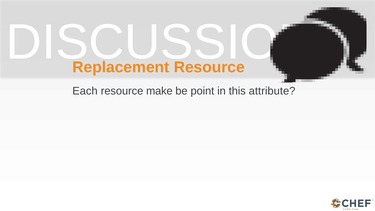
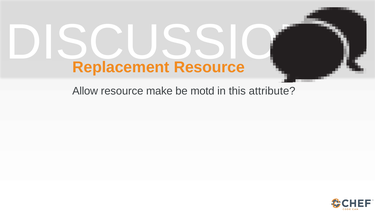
Each: Each -> Allow
point: point -> motd
